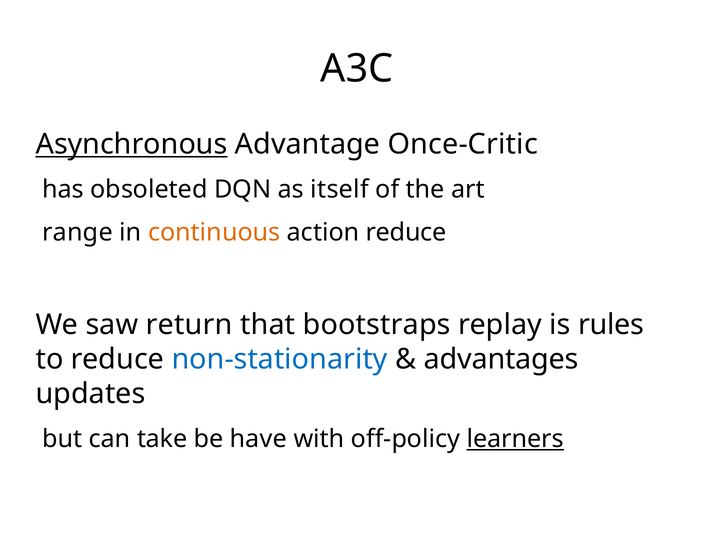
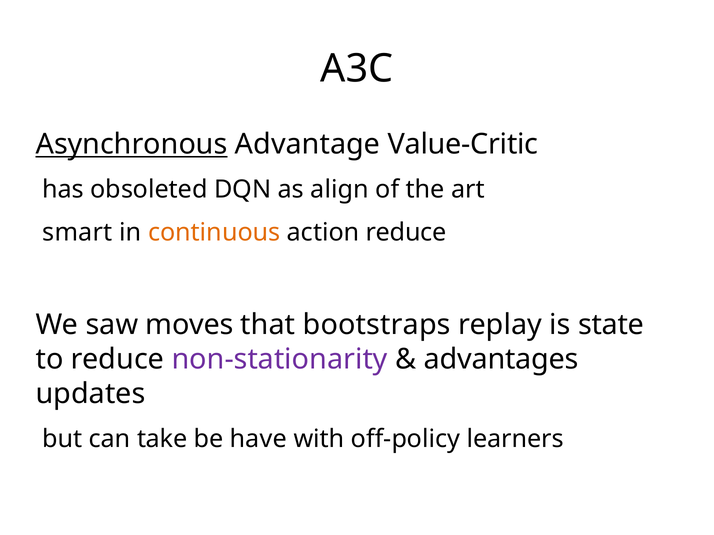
Once-Critic: Once-Critic -> Value-Critic
itself: itself -> align
range: range -> smart
return: return -> moves
rules: rules -> state
non-stationarity colour: blue -> purple
learners underline: present -> none
